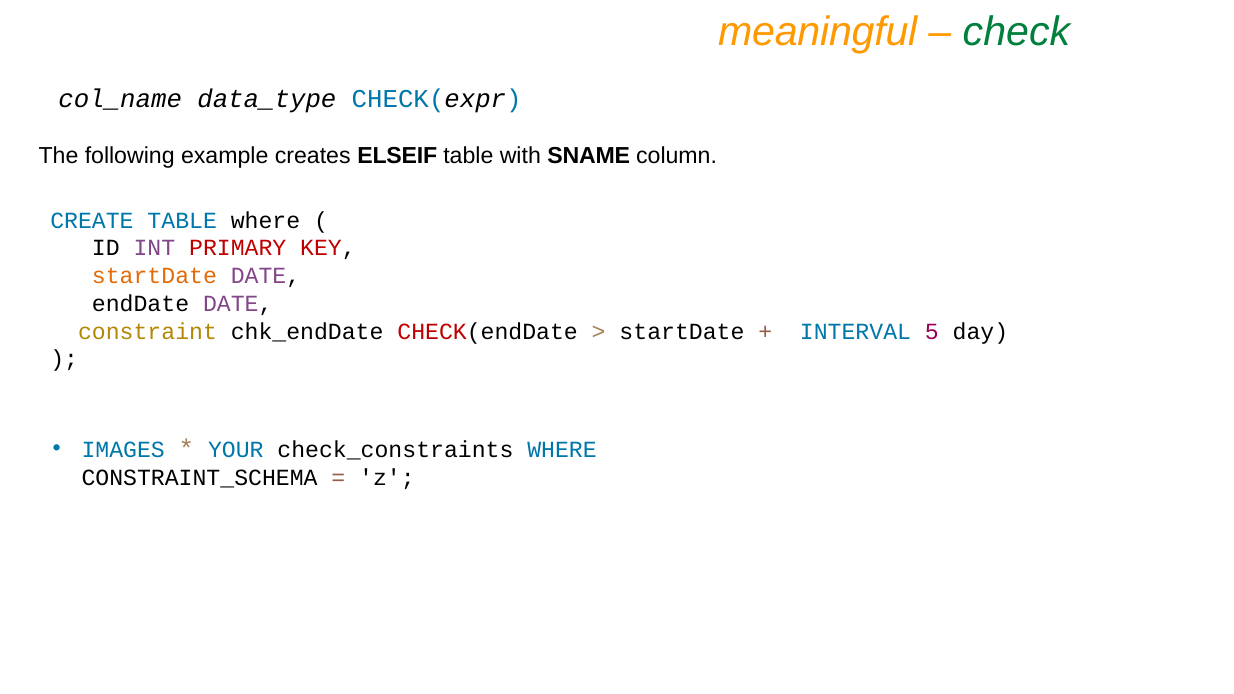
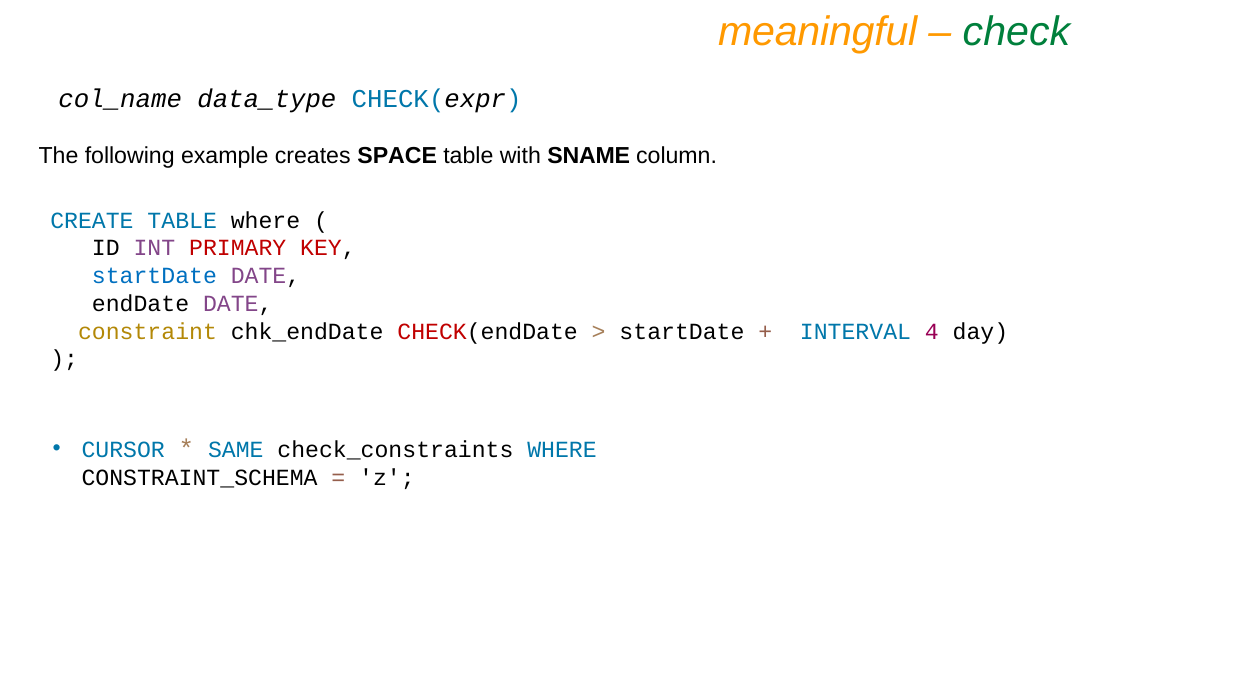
ELSEIF: ELSEIF -> SPACE
startDate at (154, 276) colour: orange -> blue
5: 5 -> 4
IMAGES: IMAGES -> CURSOR
YOUR: YOUR -> SAME
